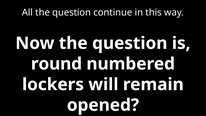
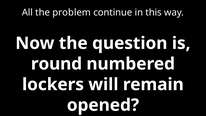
All the question: question -> problem
